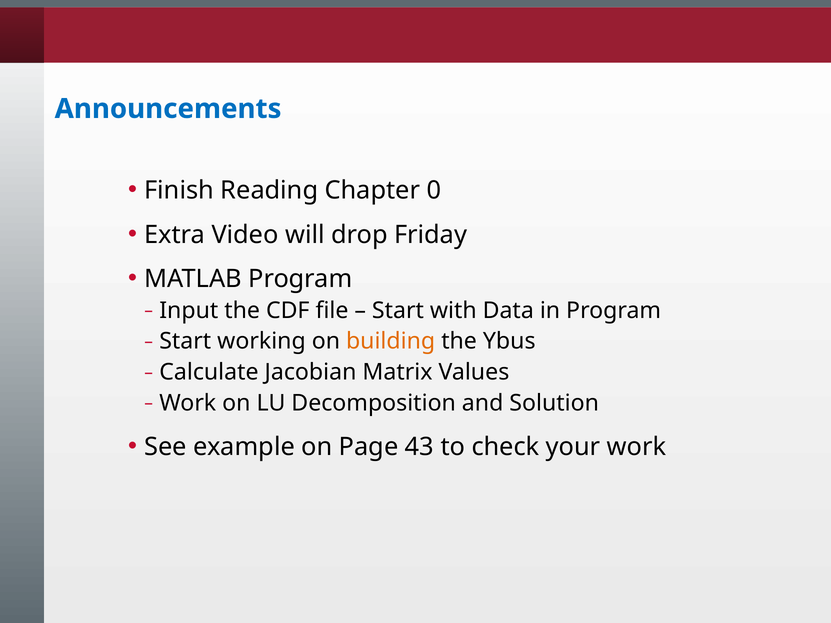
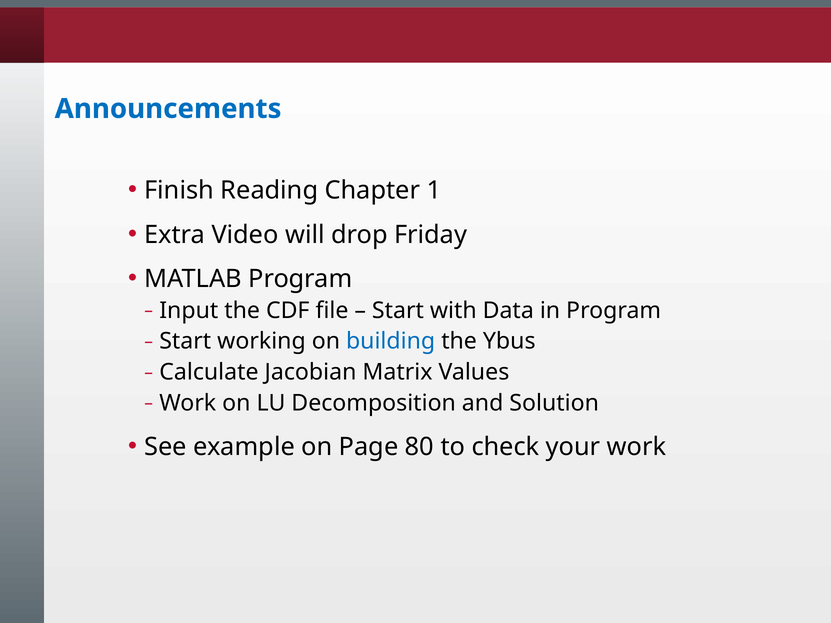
0: 0 -> 1
building colour: orange -> blue
43: 43 -> 80
